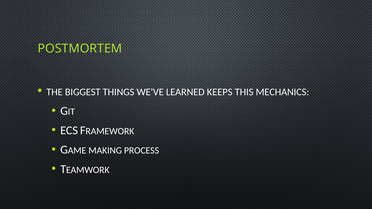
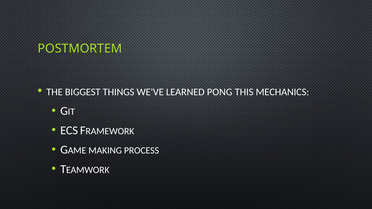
KEEPS: KEEPS -> PONG
